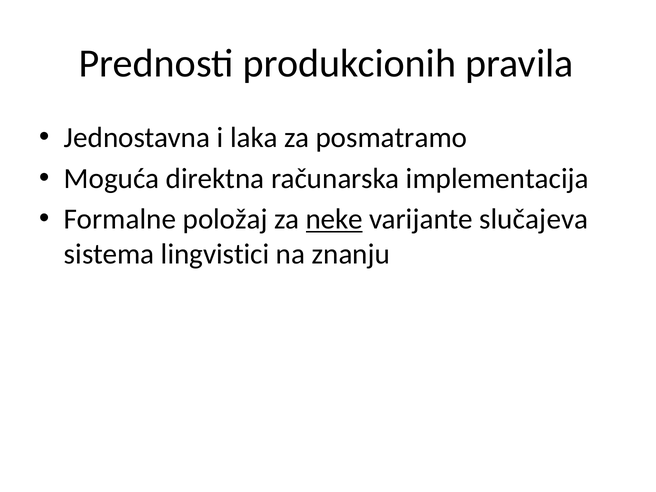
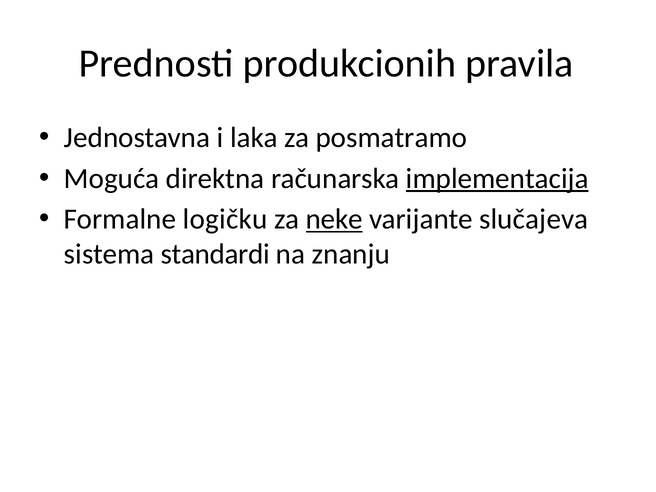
implementacija underline: none -> present
položaj: položaj -> logičku
lingvistici: lingvistici -> standardi
